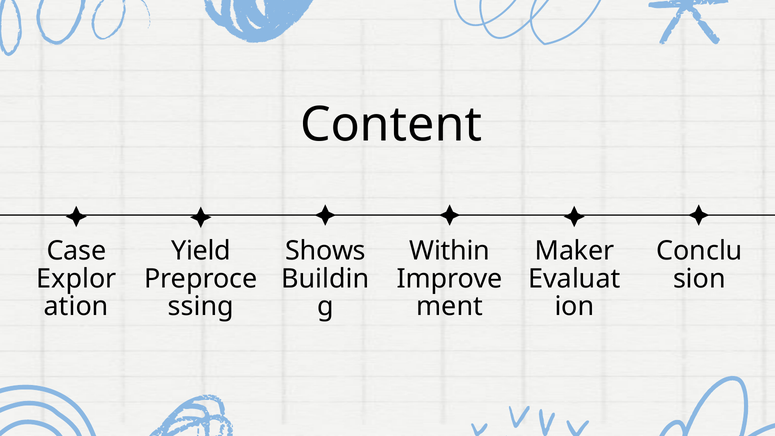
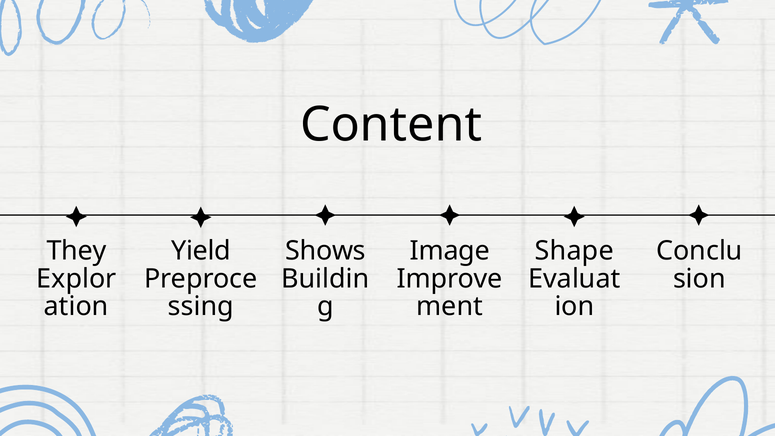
Case: Case -> They
Within: Within -> Image
Maker: Maker -> Shape
